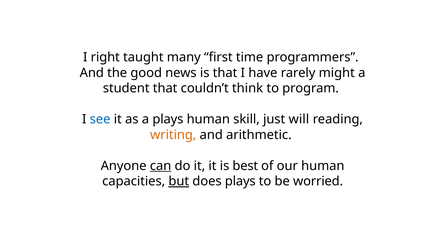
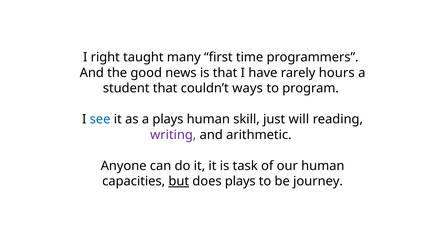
might: might -> hours
think: think -> ways
writing colour: orange -> purple
can underline: present -> none
best: best -> task
worried: worried -> journey
